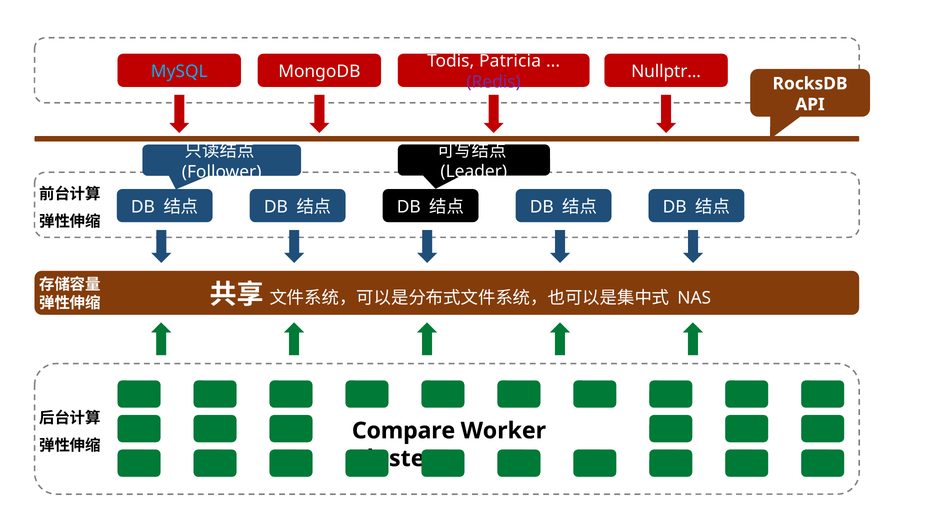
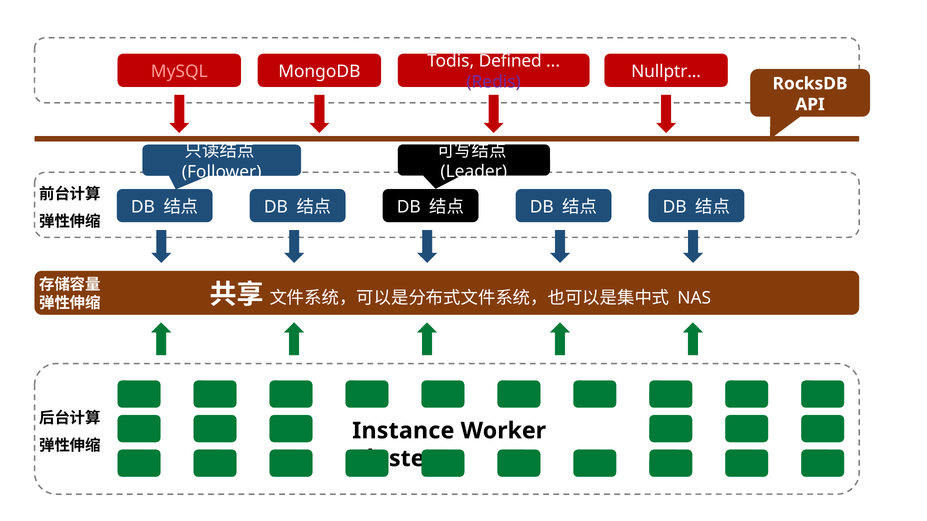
Patricia: Patricia -> Defined
MySQL colour: light blue -> pink
Compare: Compare -> Instance
